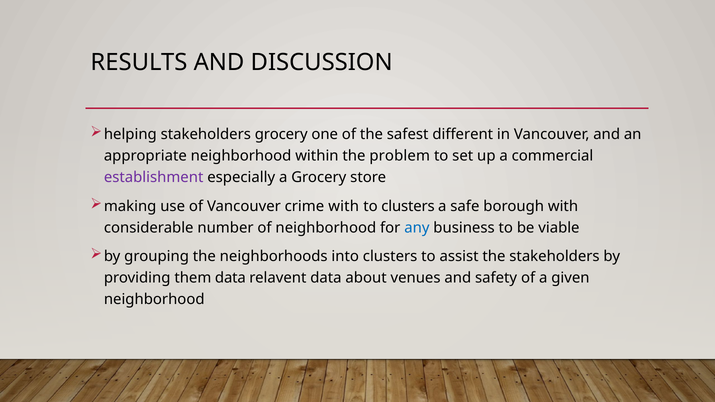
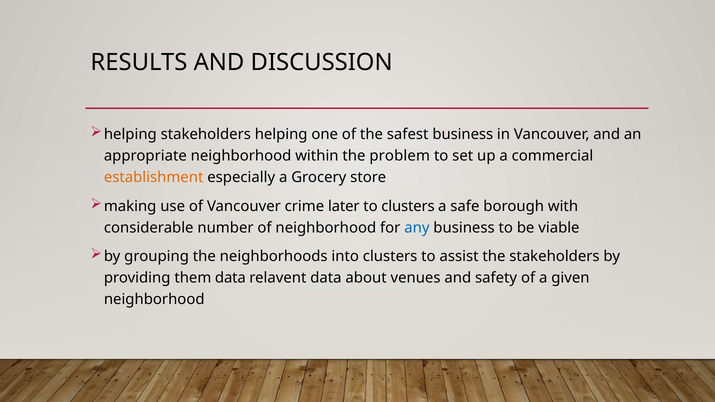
stakeholders grocery: grocery -> helping
safest different: different -> business
establishment colour: purple -> orange
crime with: with -> later
